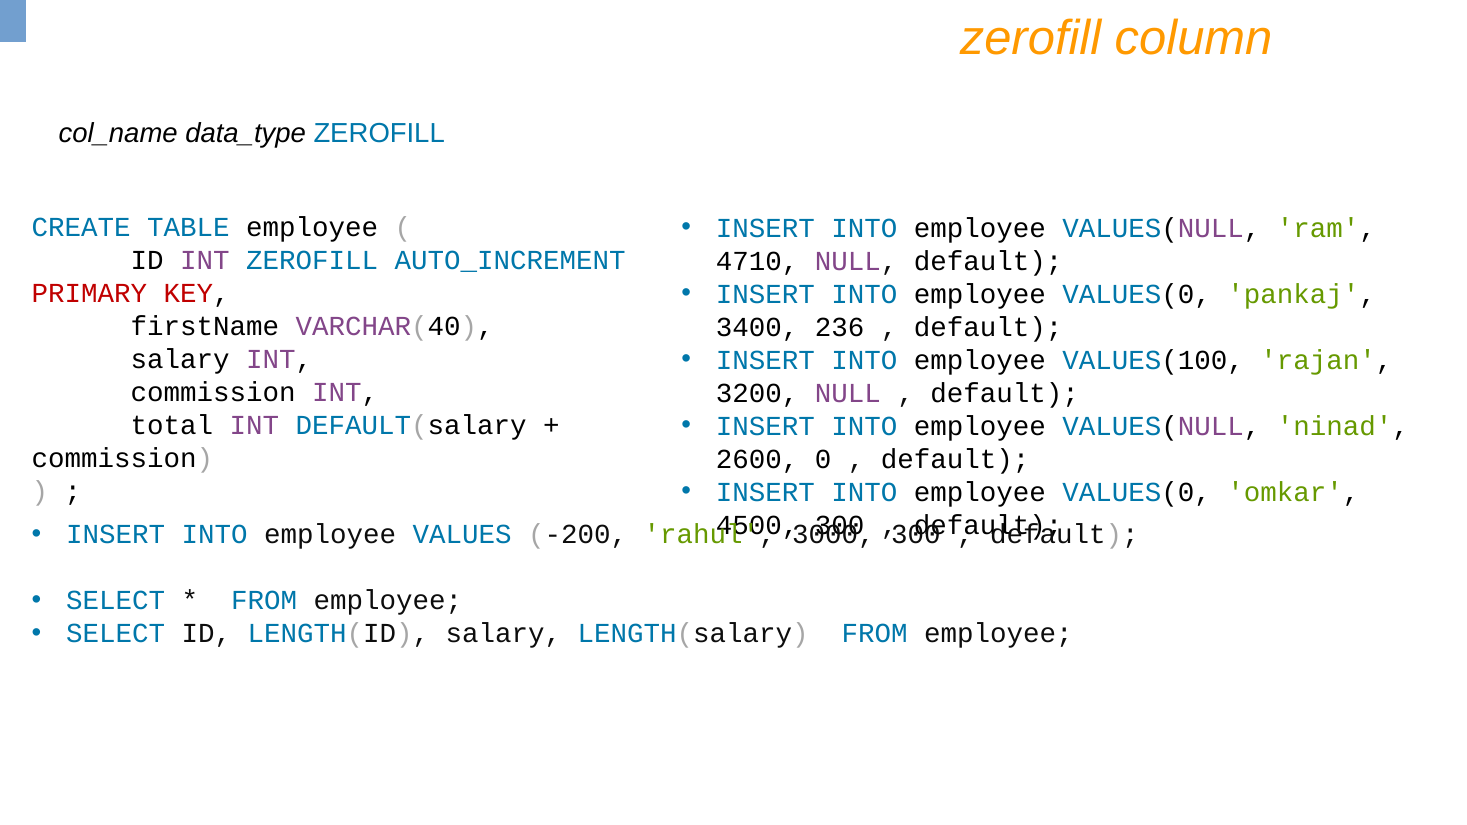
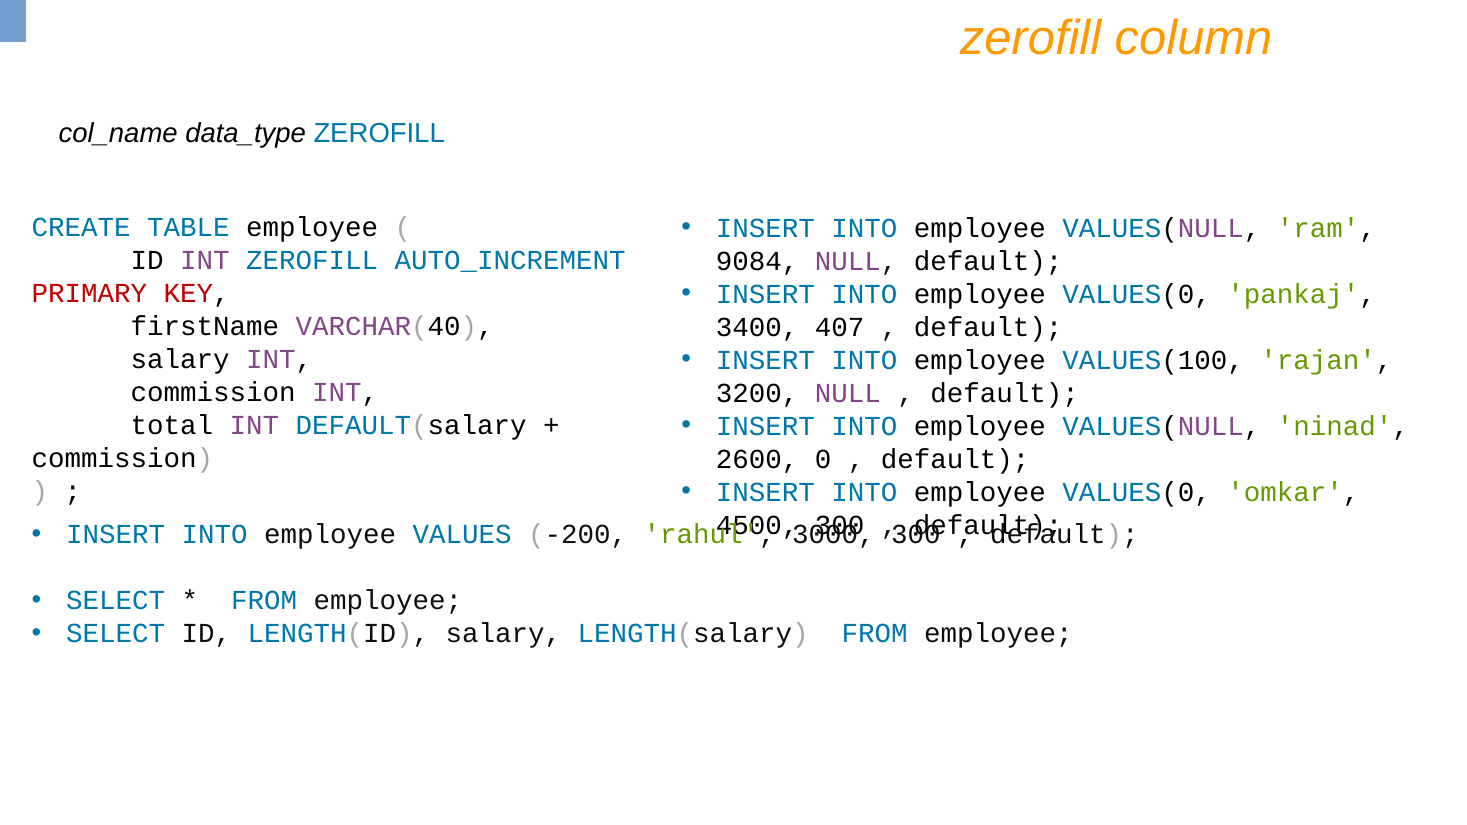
4710: 4710 -> 9084
236: 236 -> 407
